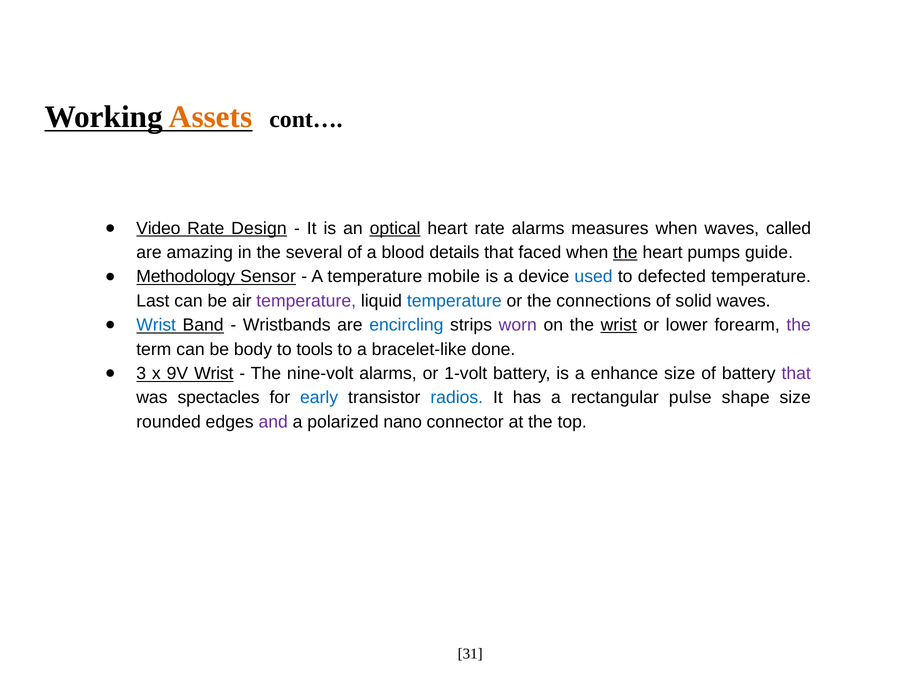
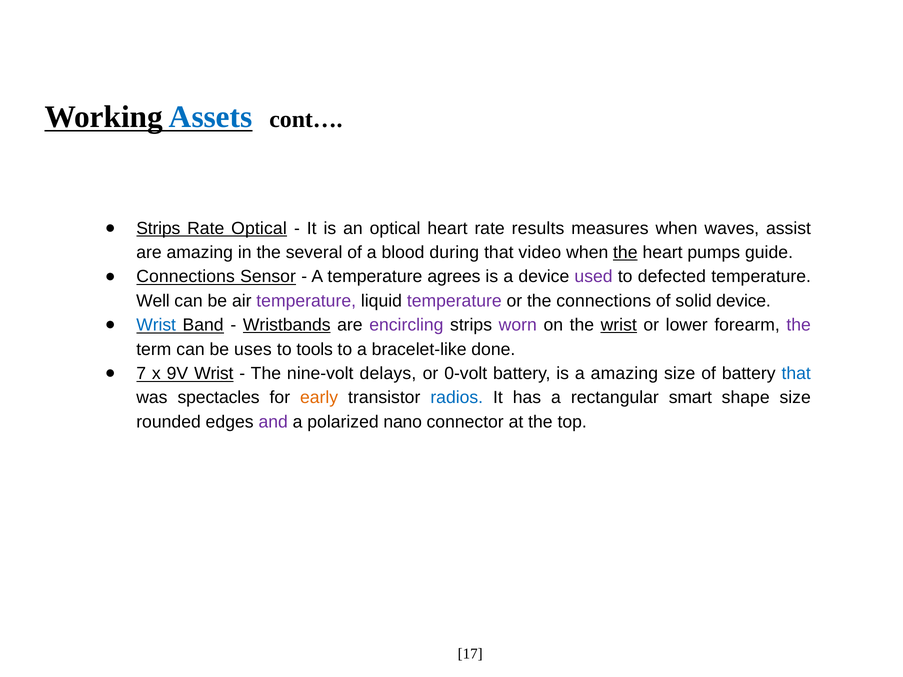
Assets colour: orange -> blue
Video at (158, 228): Video -> Strips
Rate Design: Design -> Optical
optical at (395, 228) underline: present -> none
rate alarms: alarms -> results
called: called -> assist
details: details -> during
faced: faced -> video
Methodology at (186, 277): Methodology -> Connections
mobile: mobile -> agrees
used colour: blue -> purple
Last: Last -> Well
temperature at (454, 301) colour: blue -> purple
solid waves: waves -> device
Wristbands underline: none -> present
encircling colour: blue -> purple
body: body -> uses
3: 3 -> 7
nine-volt alarms: alarms -> delays
1-volt: 1-volt -> 0-volt
a enhance: enhance -> amazing
that at (796, 374) colour: purple -> blue
early colour: blue -> orange
pulse: pulse -> smart
31: 31 -> 17
